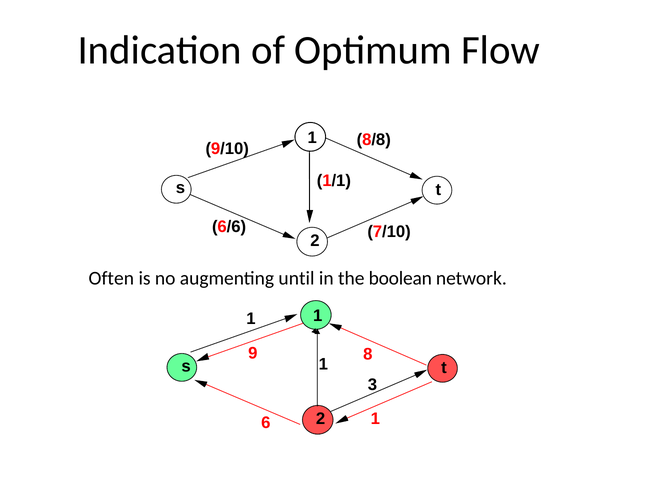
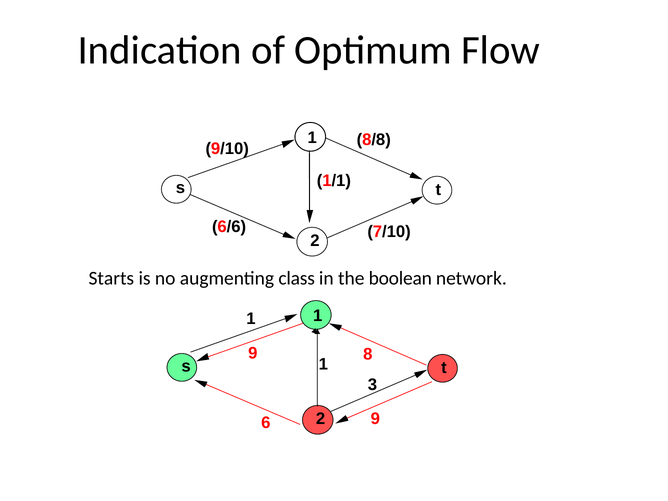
Often: Often -> Starts
until: until -> class
6 1: 1 -> 9
